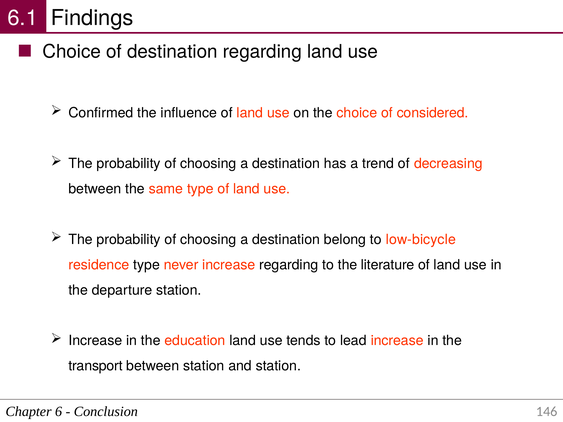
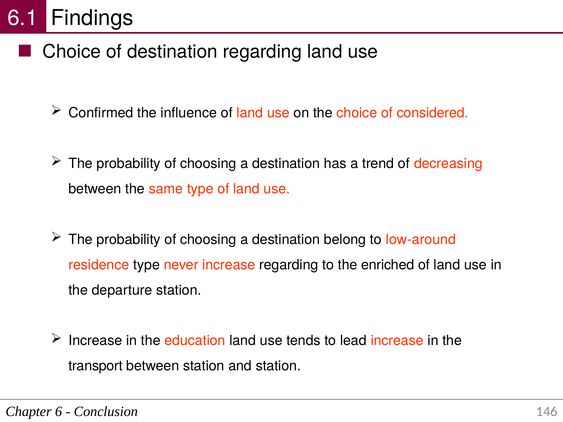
low-bicycle: low-bicycle -> low-around
literature: literature -> enriched
